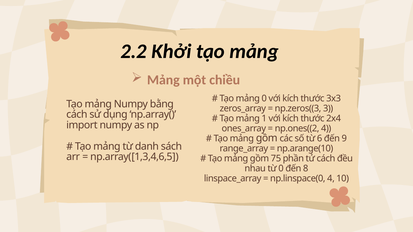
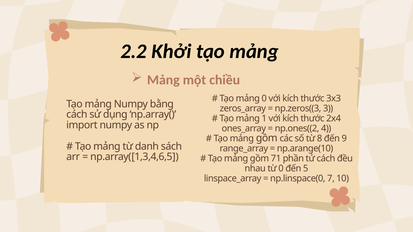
6: 6 -> 8
75: 75 -> 71
8: 8 -> 5
np.linspace(0 4: 4 -> 7
